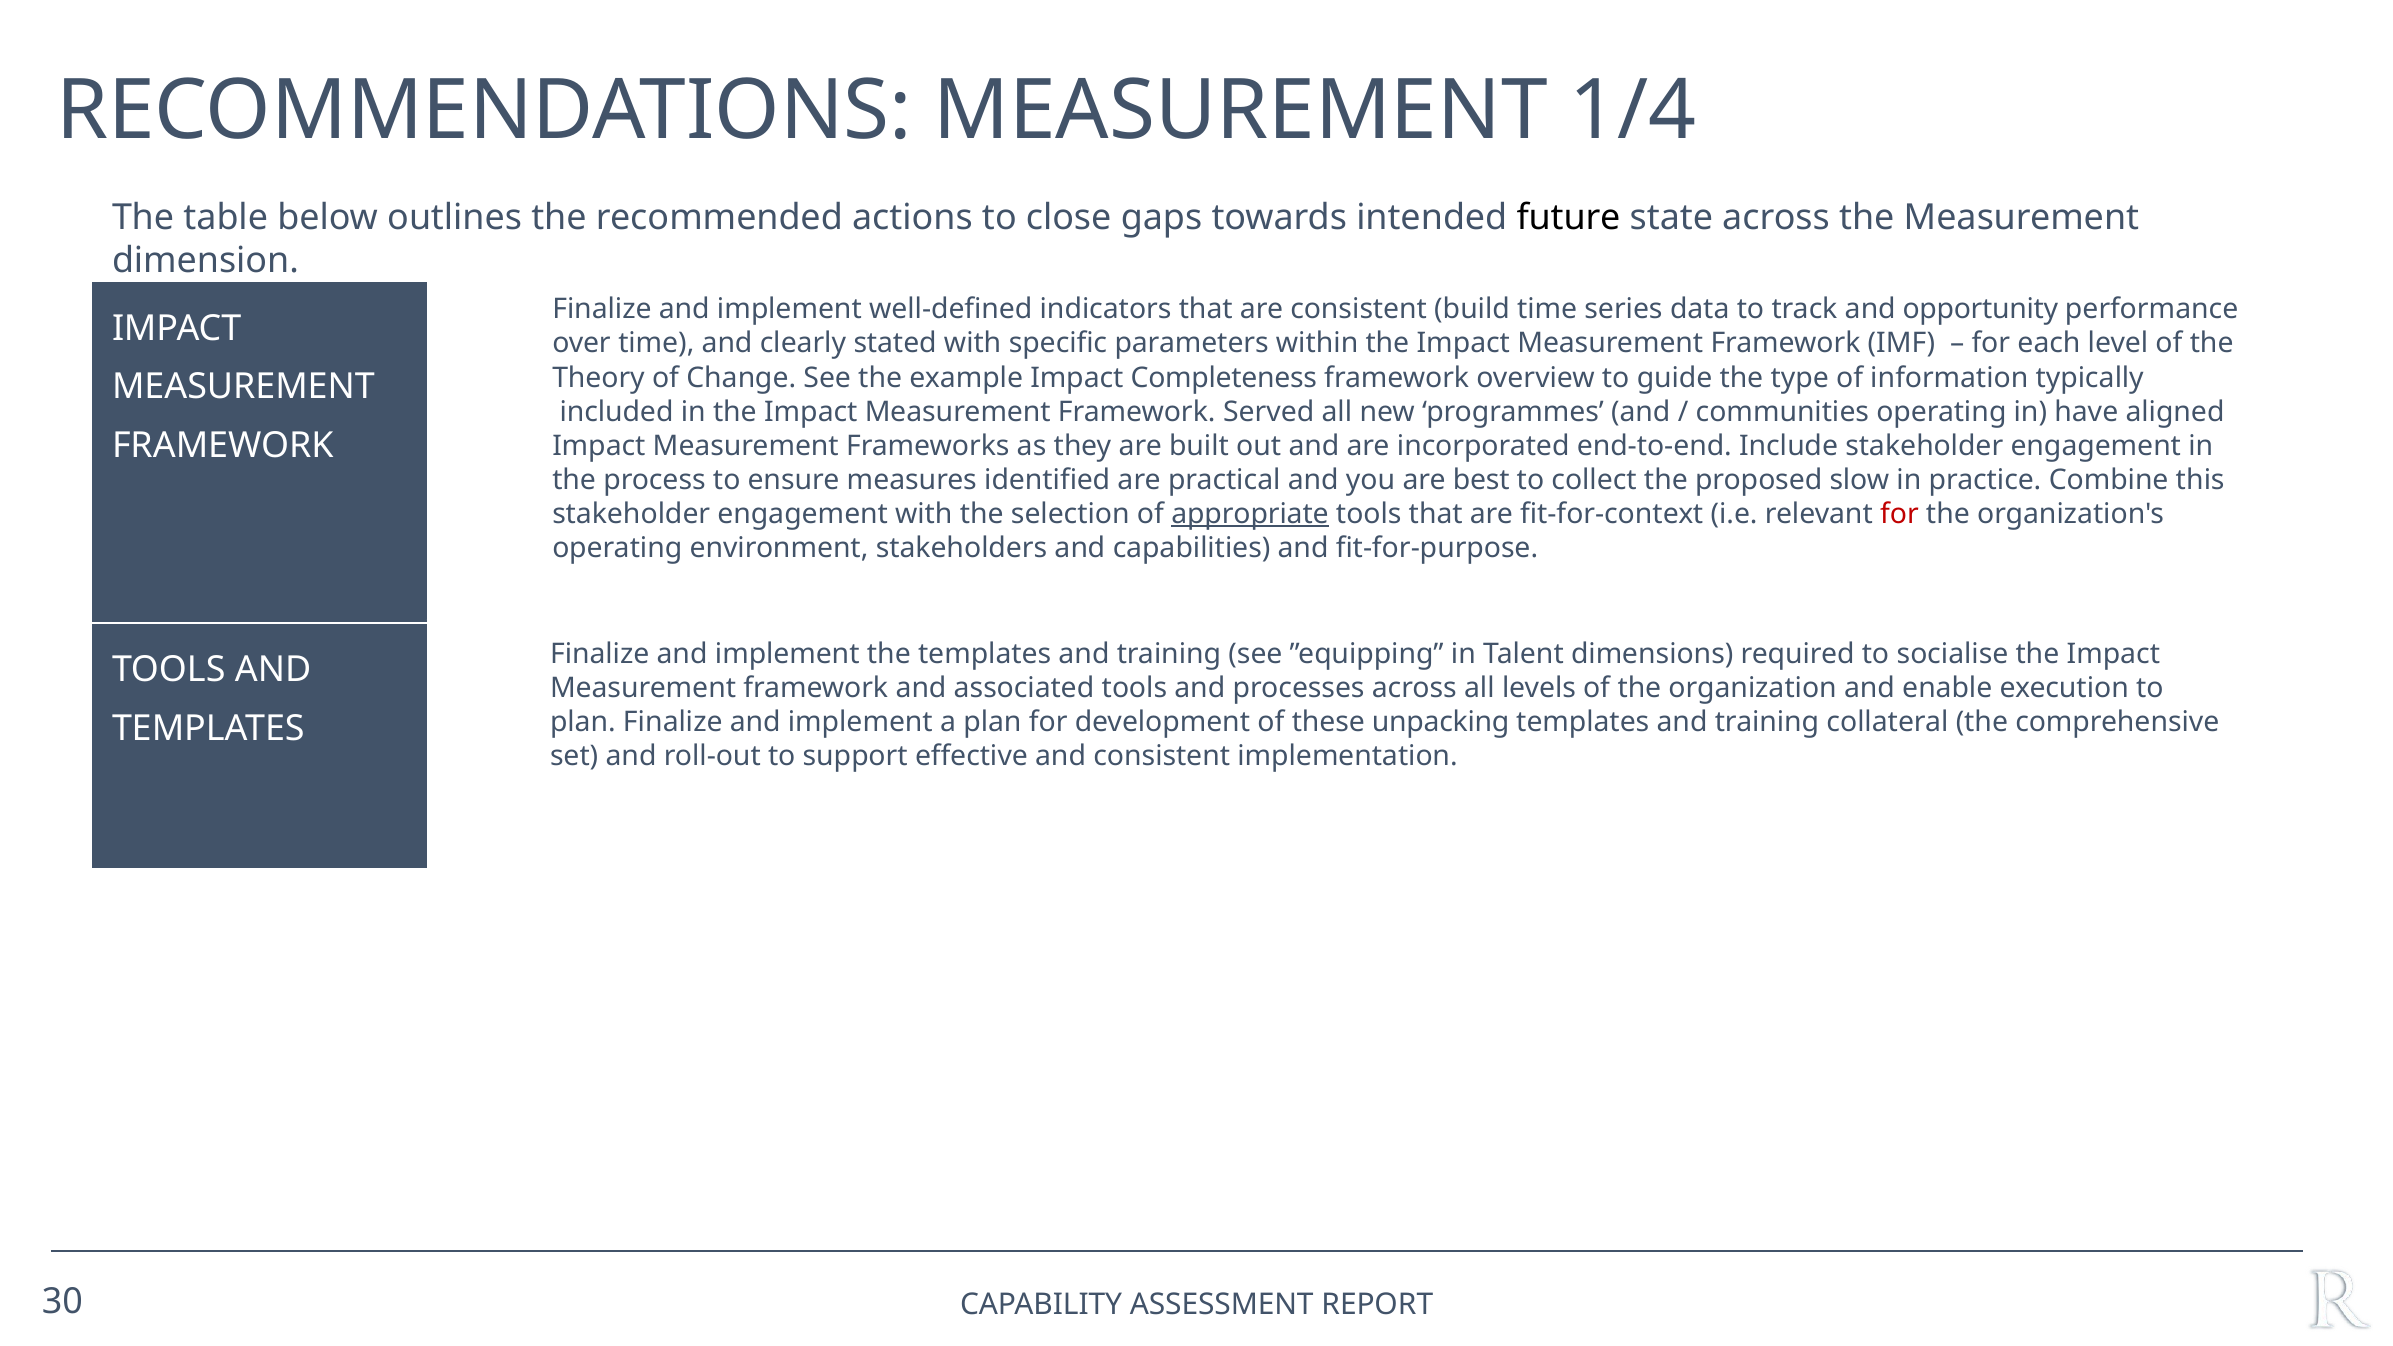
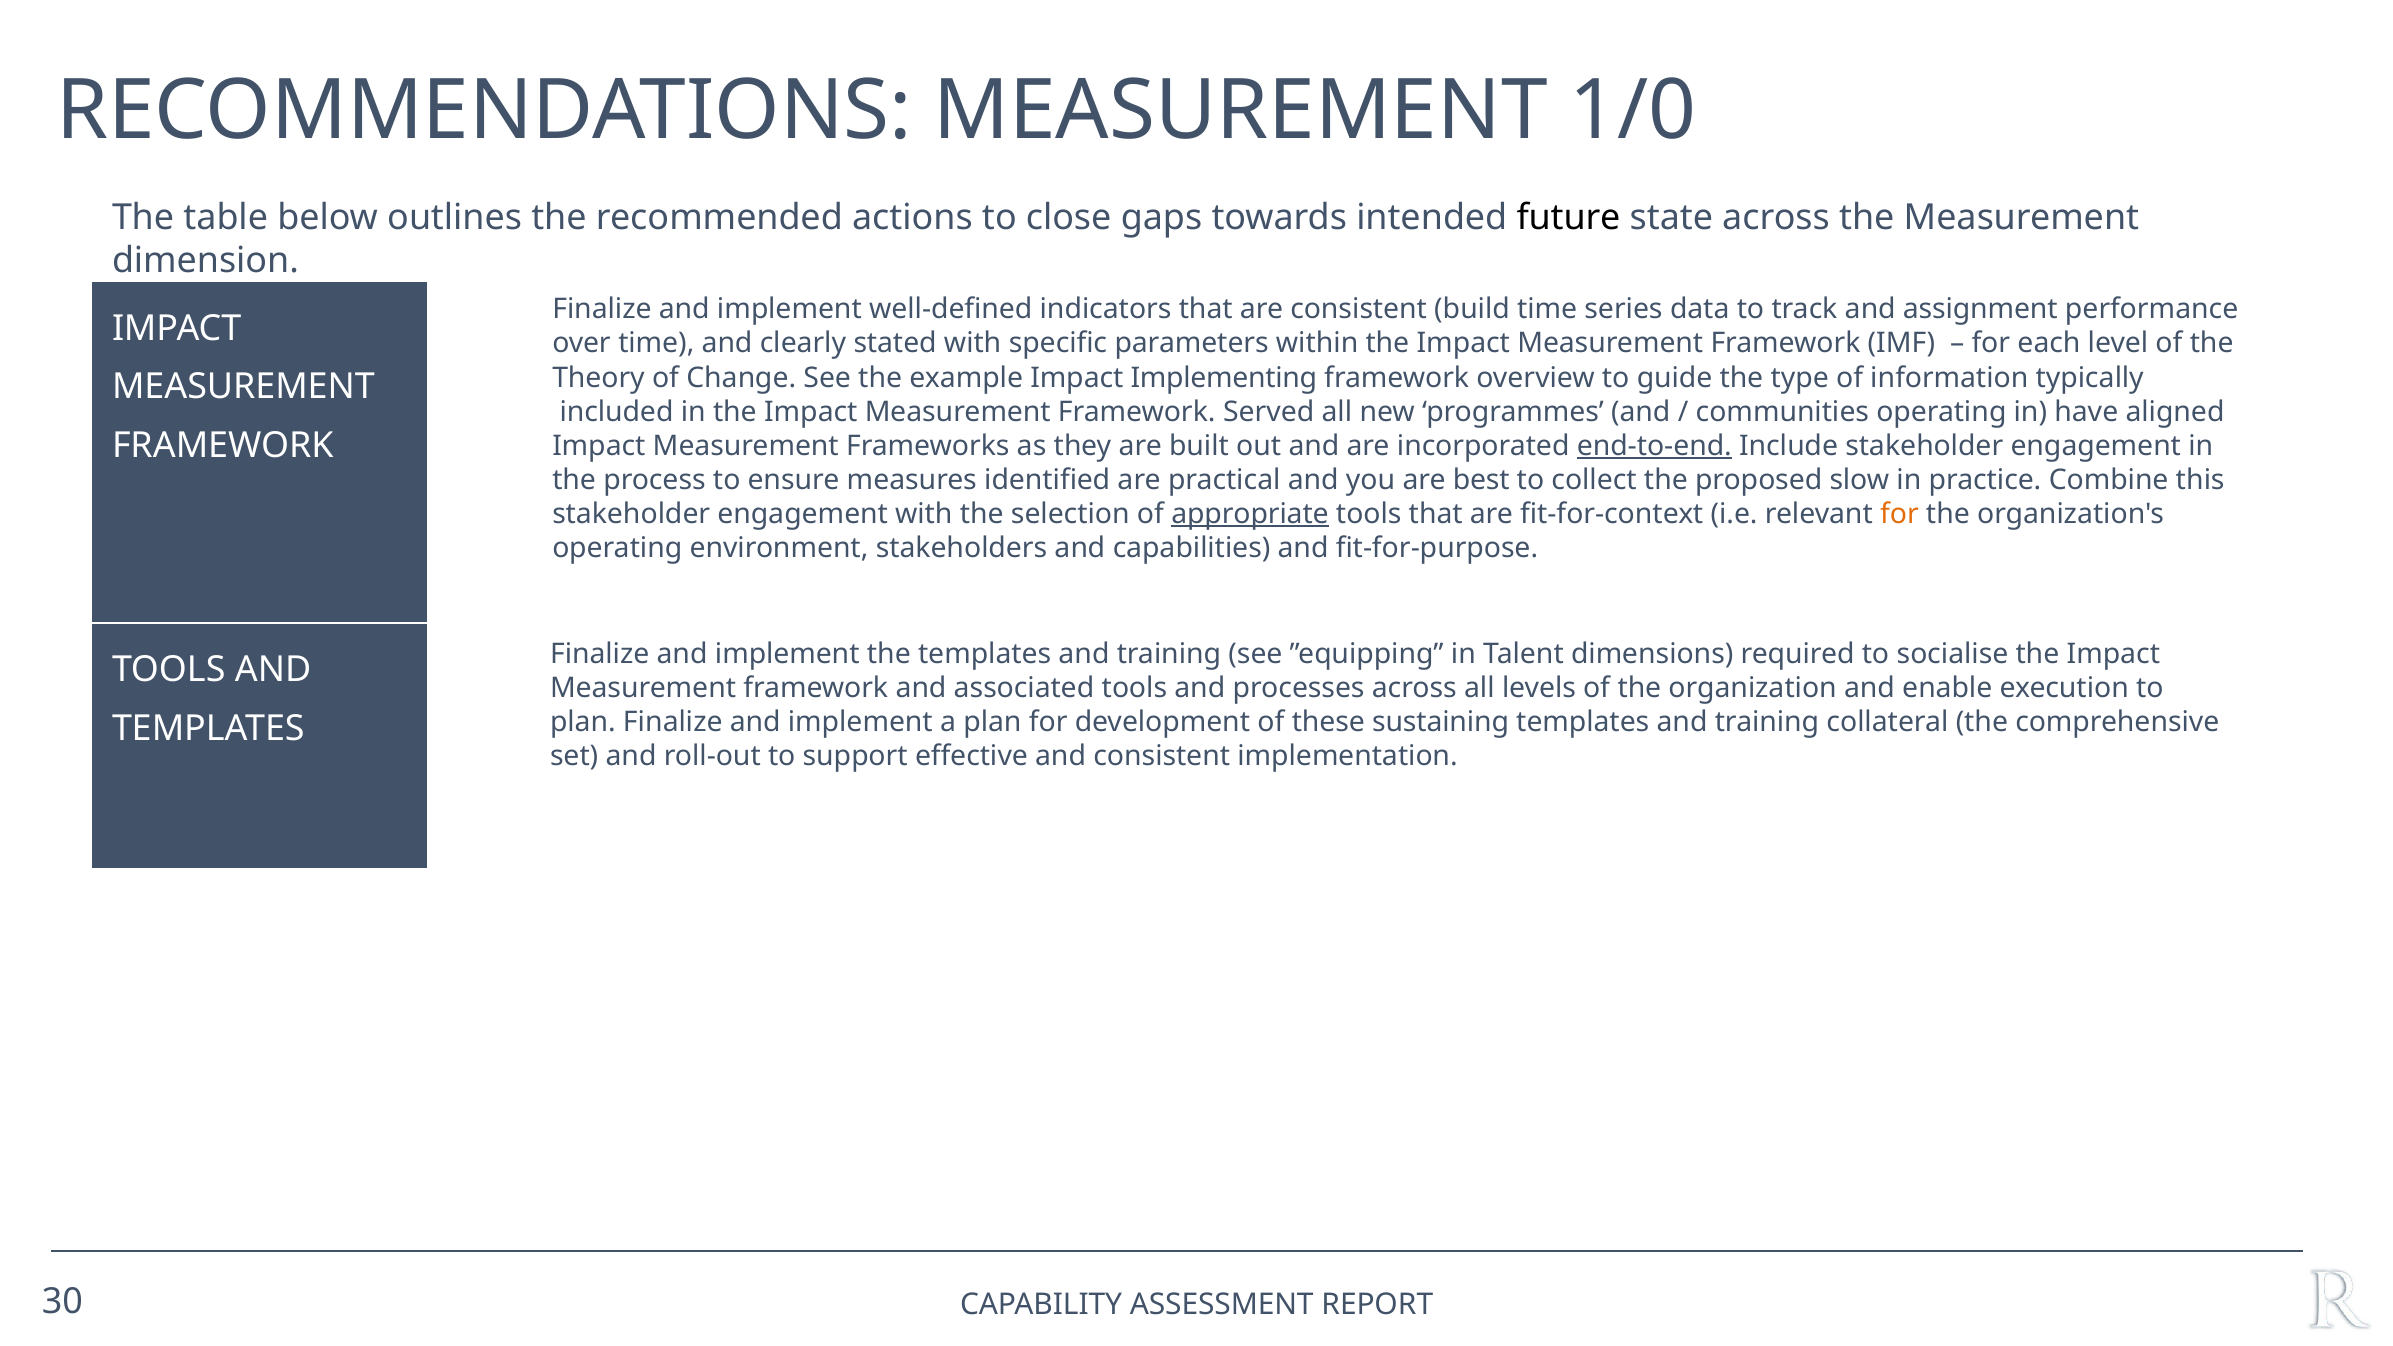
1/4: 1/4 -> 1/0
opportunity: opportunity -> assignment
Completeness: Completeness -> Implementing
end-to-end underline: none -> present
for at (1899, 514) colour: red -> orange
unpacking: unpacking -> sustaining
